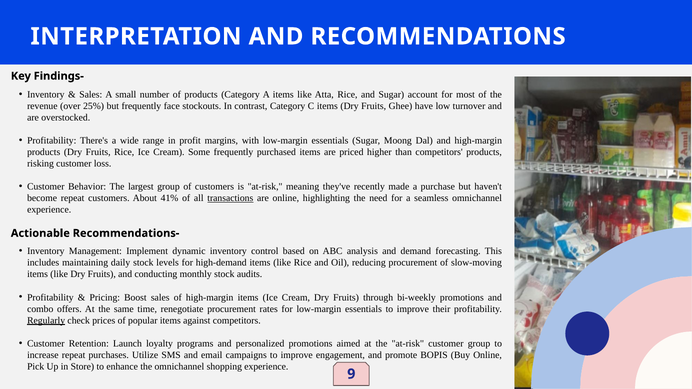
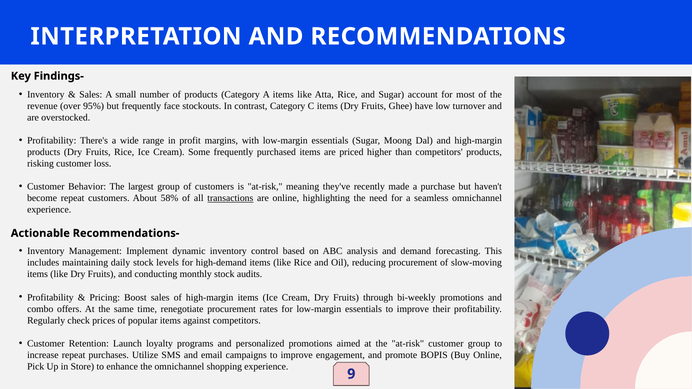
25%: 25% -> 95%
41%: 41% -> 58%
Regularly underline: present -> none
